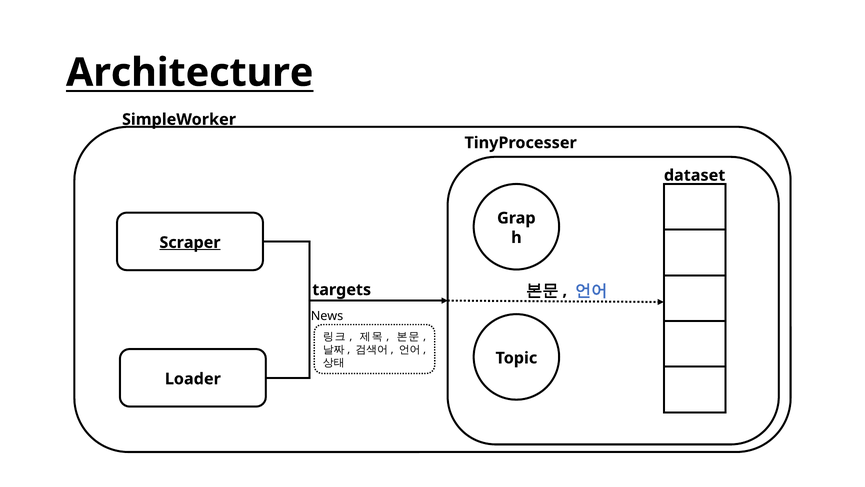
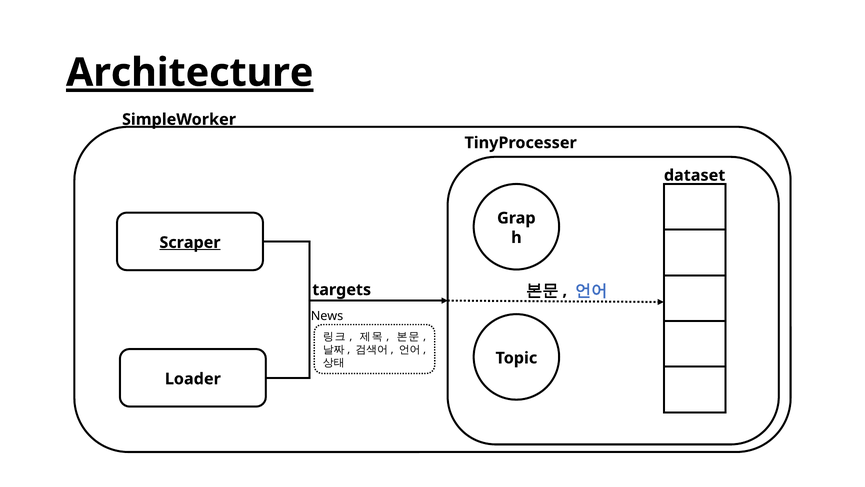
Architecture underline: none -> present
